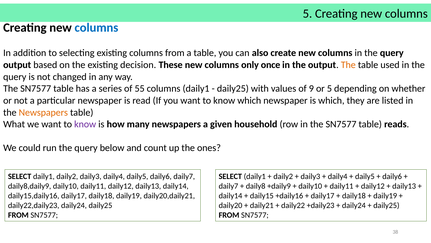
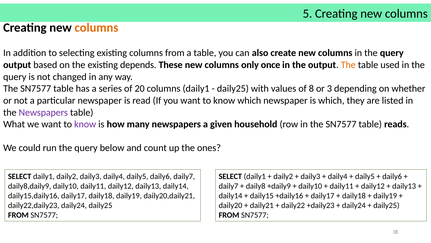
columns at (96, 28) colour: blue -> orange
decision: decision -> depends
55: 55 -> 20
9: 9 -> 8
or 5: 5 -> 3
Newspapers at (43, 112) colour: orange -> purple
